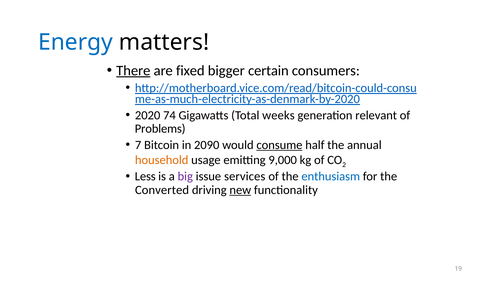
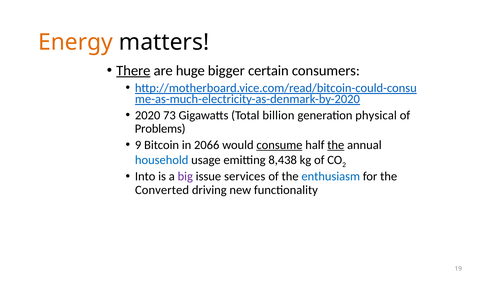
Energy colour: blue -> orange
fixed: fixed -> huge
74: 74 -> 73
weeks: weeks -> billion
relevant: relevant -> physical
7: 7 -> 9
2090: 2090 -> 2066
the at (336, 145) underline: none -> present
household colour: orange -> blue
9,000: 9,000 -> 8,438
Less: Less -> Into
new underline: present -> none
